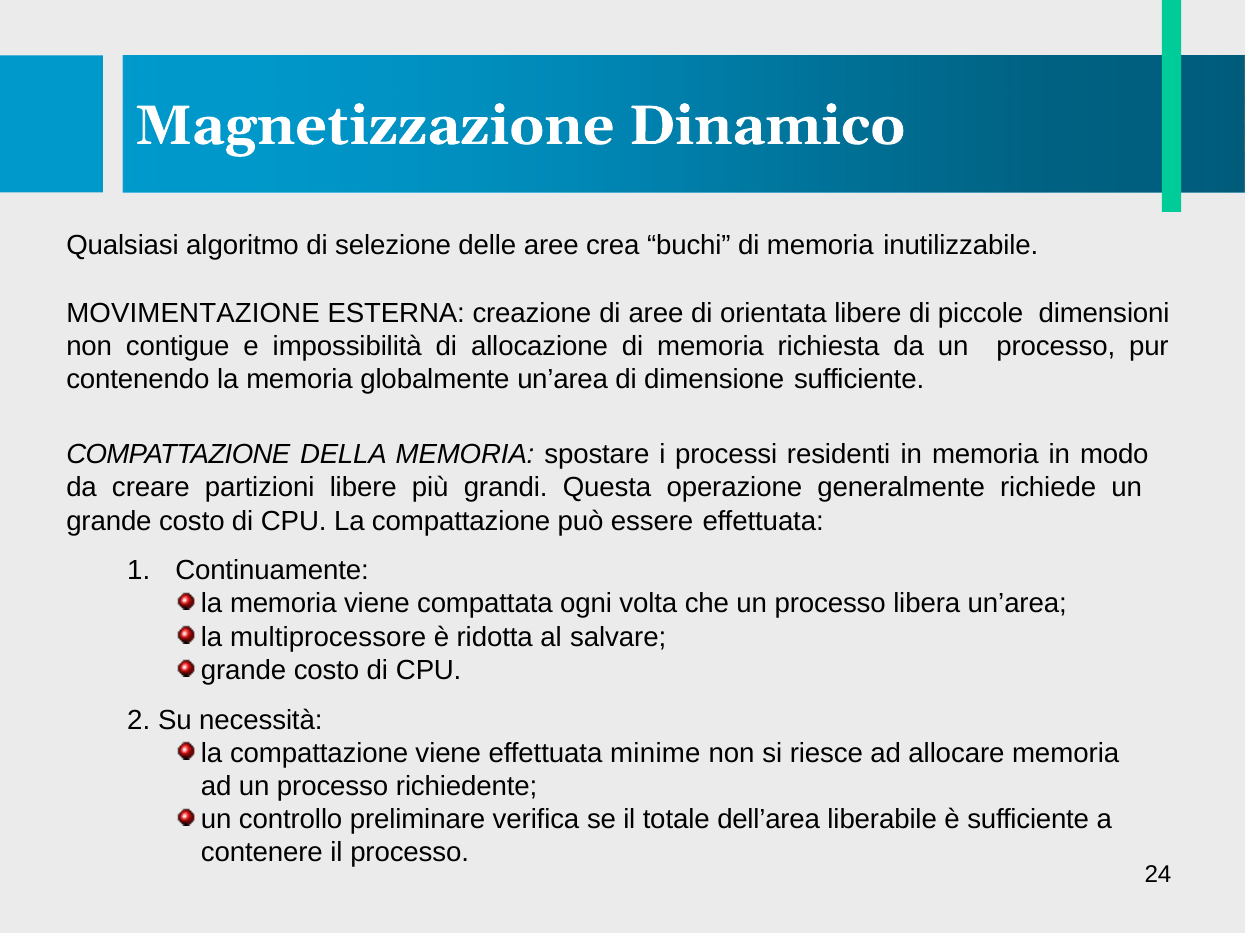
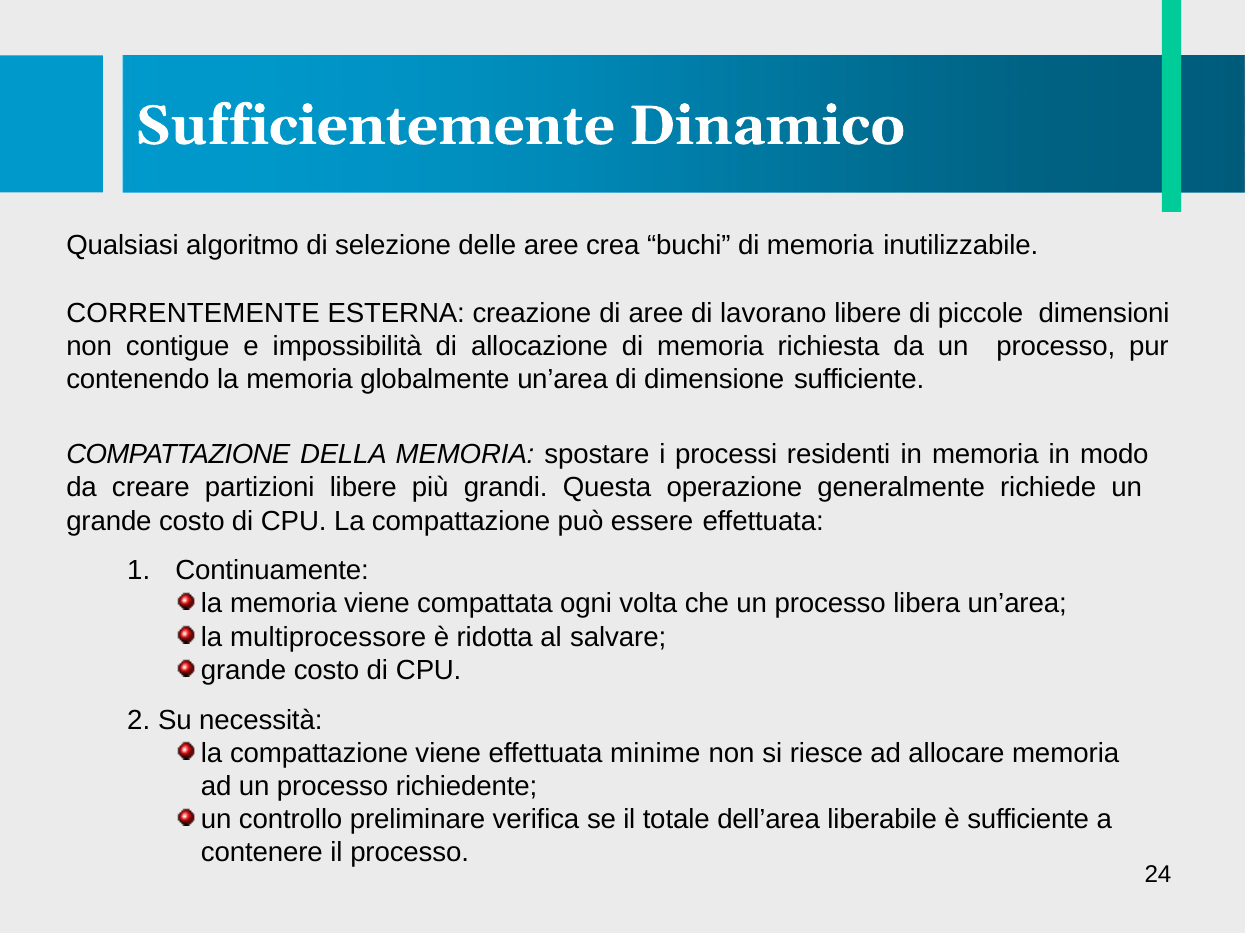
Magnetizzazione: Magnetizzazione -> Sufficientemente
MOVIMENTAZIONE: MOVIMENTAZIONE -> CORRENTEMENTE
orientata: orientata -> lavorano
